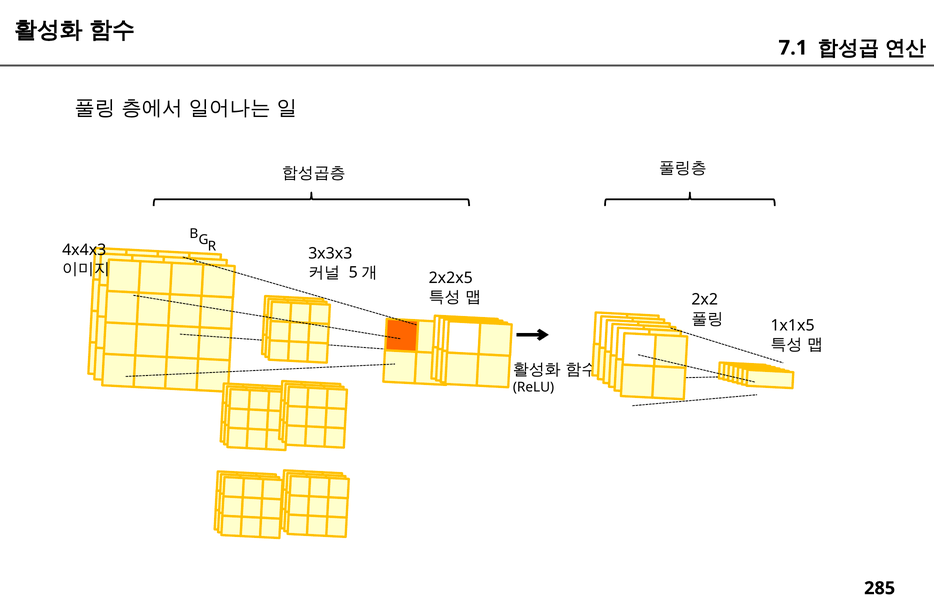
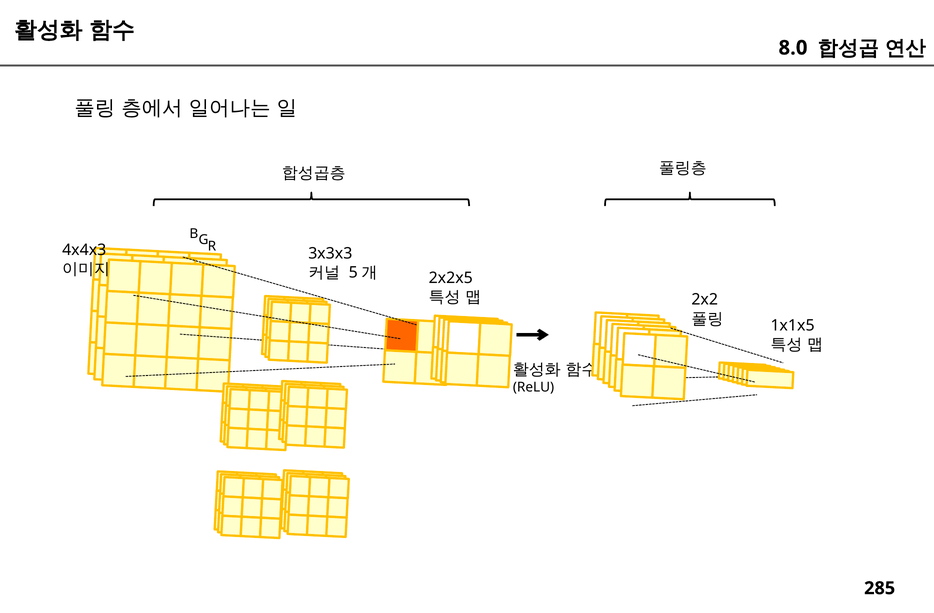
7.1: 7.1 -> 8.0
